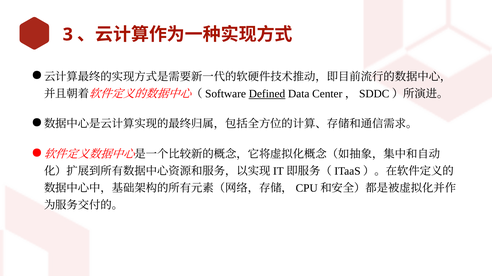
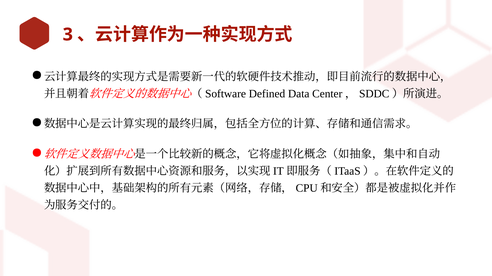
Defined underline: present -> none
